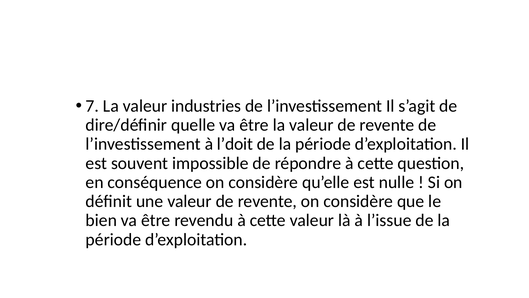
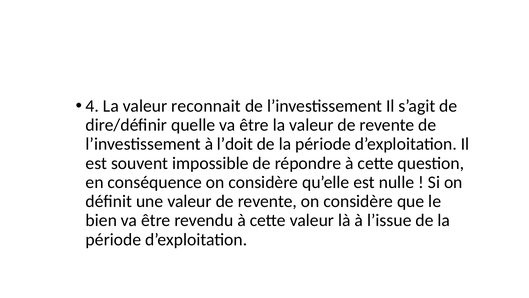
7: 7 -> 4
industries: industries -> reconnait
